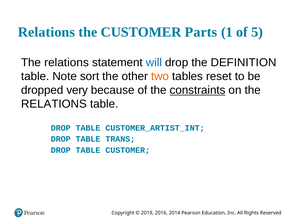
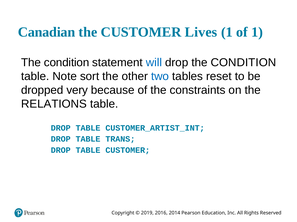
Relations at (46, 32): Relations -> Canadian
Parts: Parts -> Lives
of 5: 5 -> 1
relations at (67, 63): relations -> condition
drop the DEFINITION: DEFINITION -> CONDITION
two colour: orange -> blue
constraints underline: present -> none
